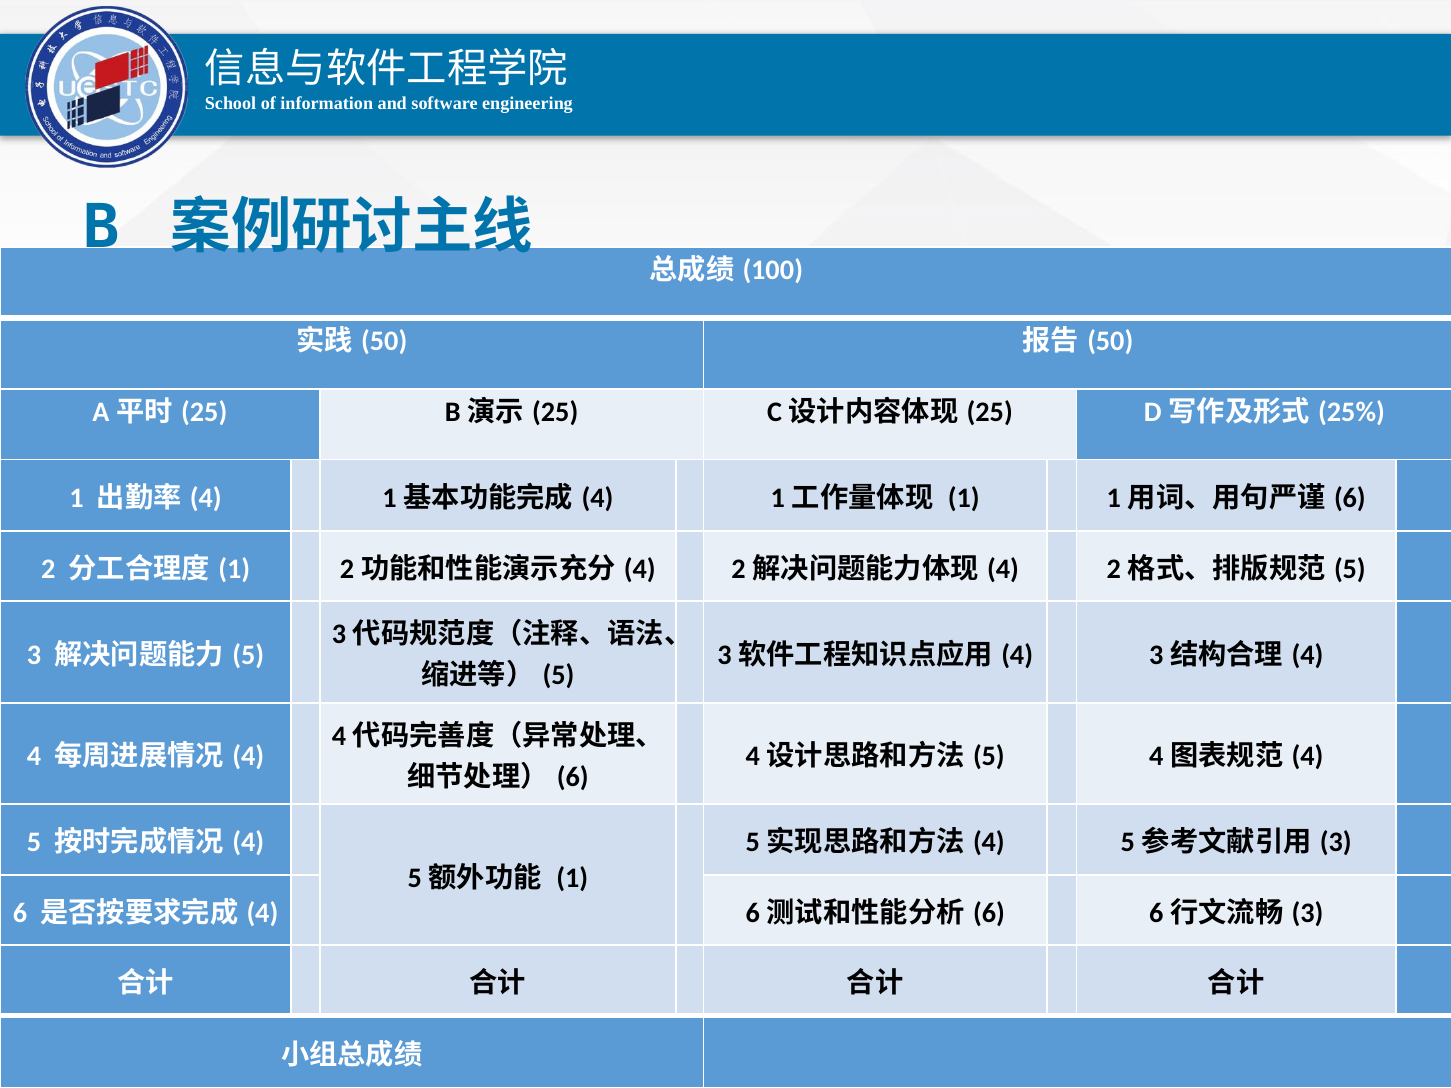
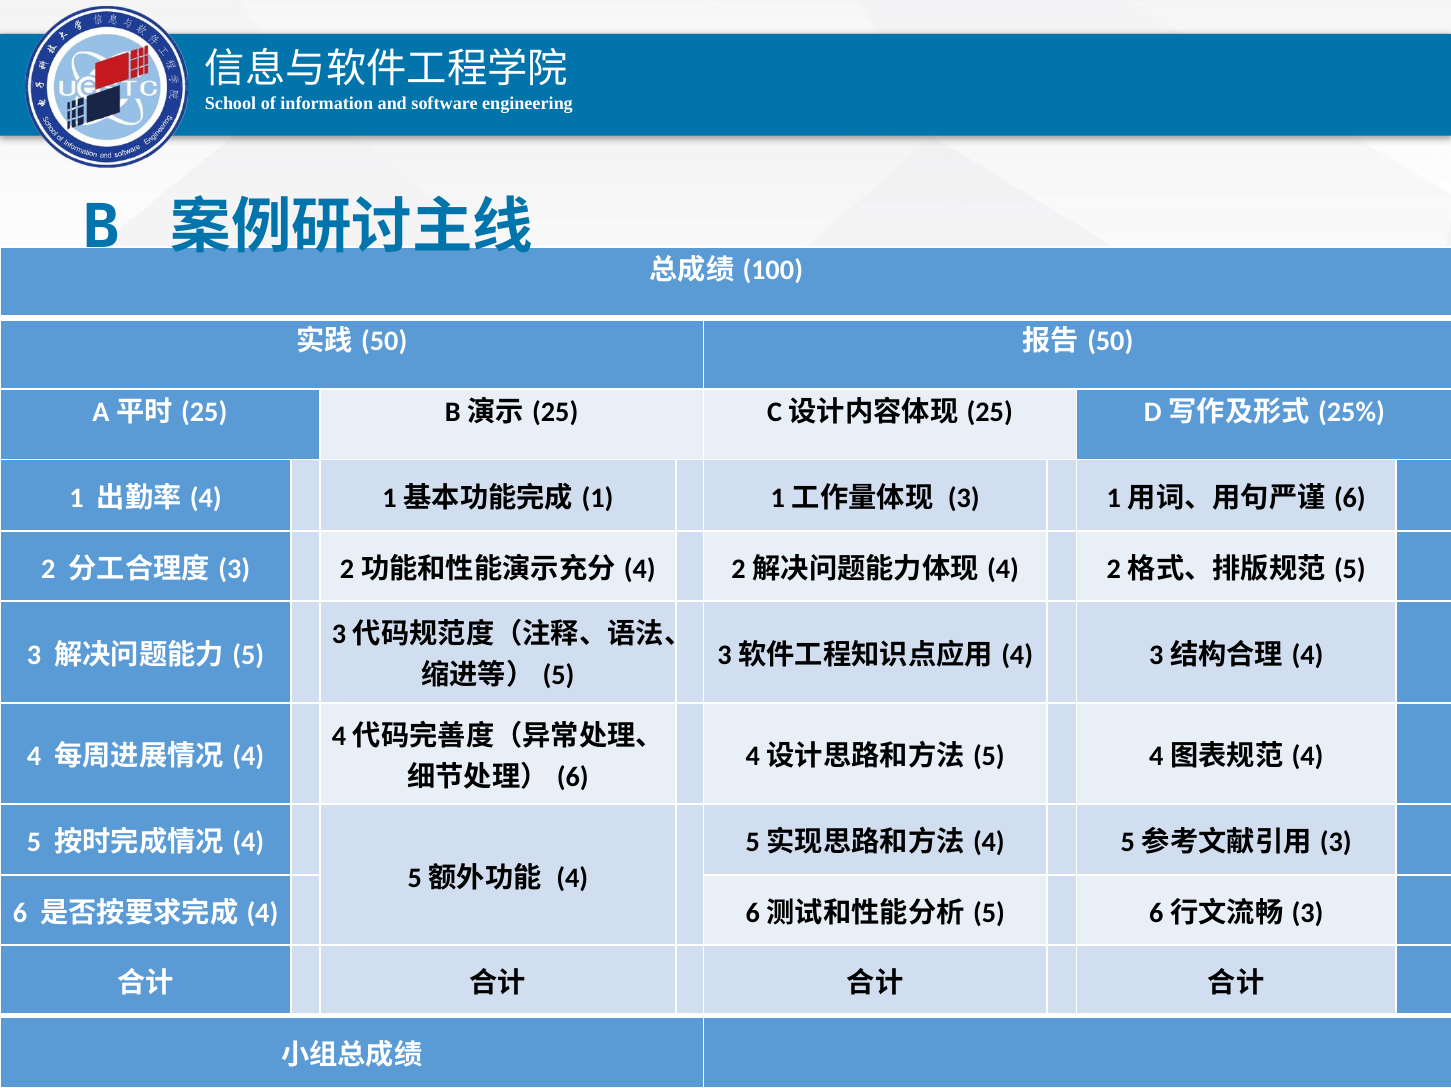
4 at (597, 498): 4 -> 1
1 at (964, 498): 1 -> 3
1 at (234, 569): 1 -> 3
1 at (572, 878): 1 -> 4
6 at (989, 913): 6 -> 5
